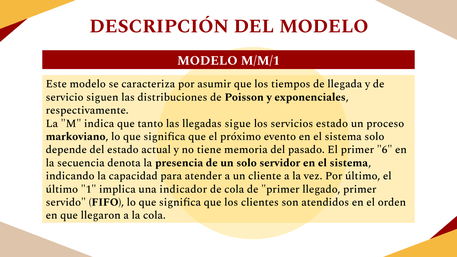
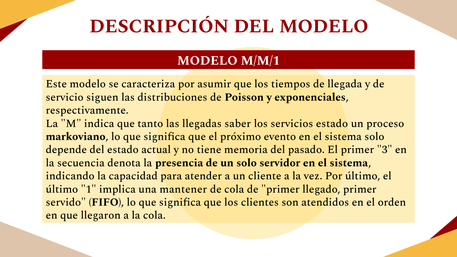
sigue: sigue -> saber
6: 6 -> 3
indicador: indicador -> mantener
